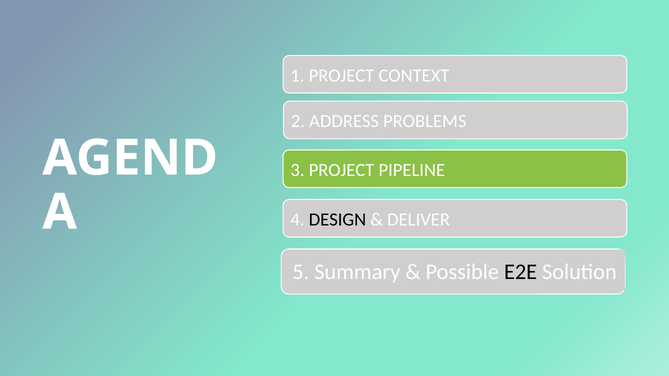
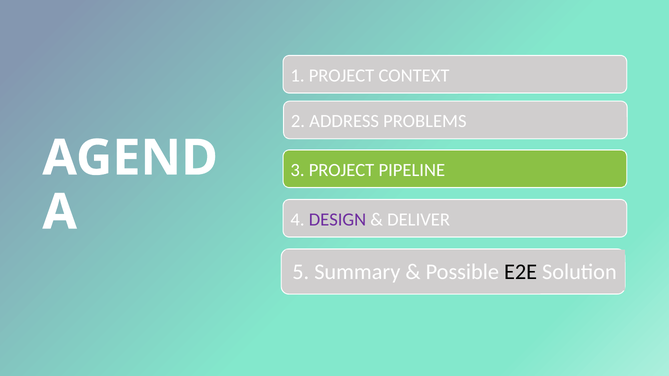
DESIGN colour: black -> purple
